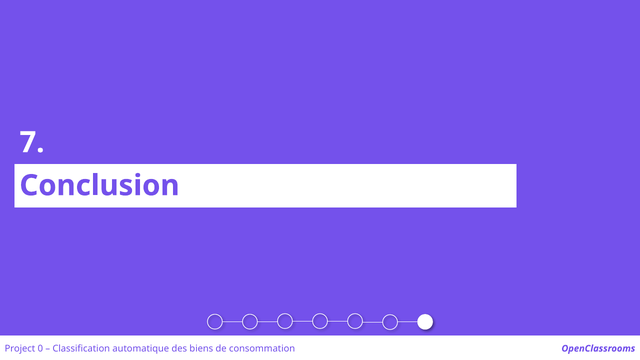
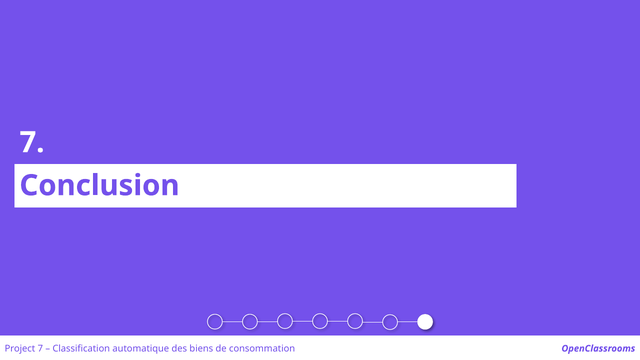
Project 0: 0 -> 7
